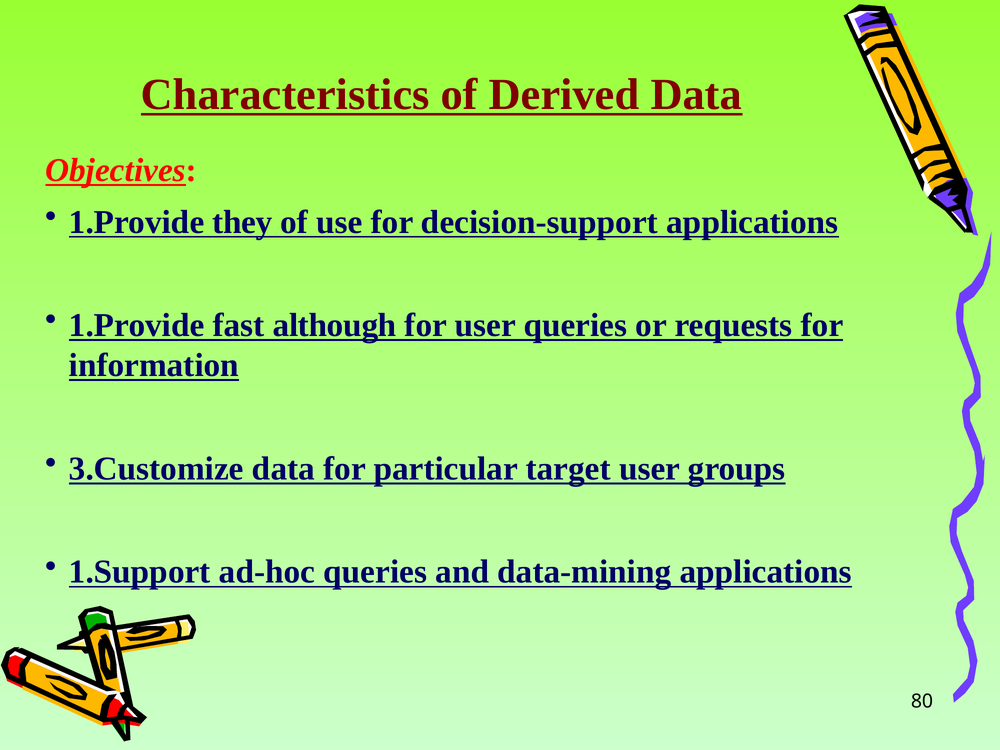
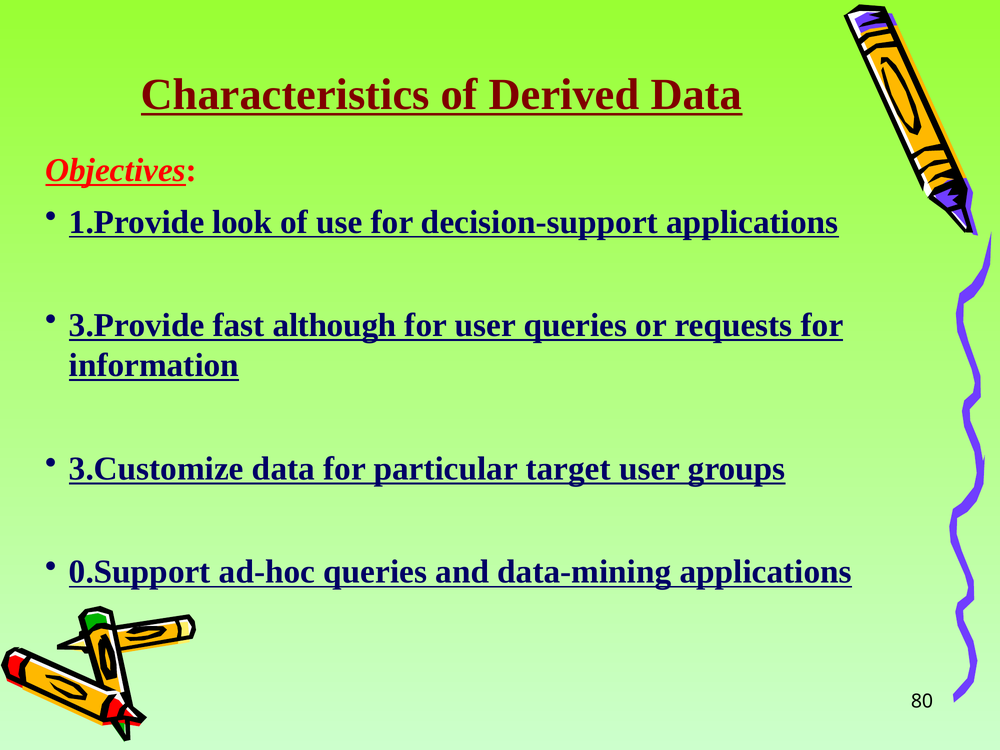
they: they -> look
1.Provide at (137, 325): 1.Provide -> 3.Provide
1.Support: 1.Support -> 0.Support
